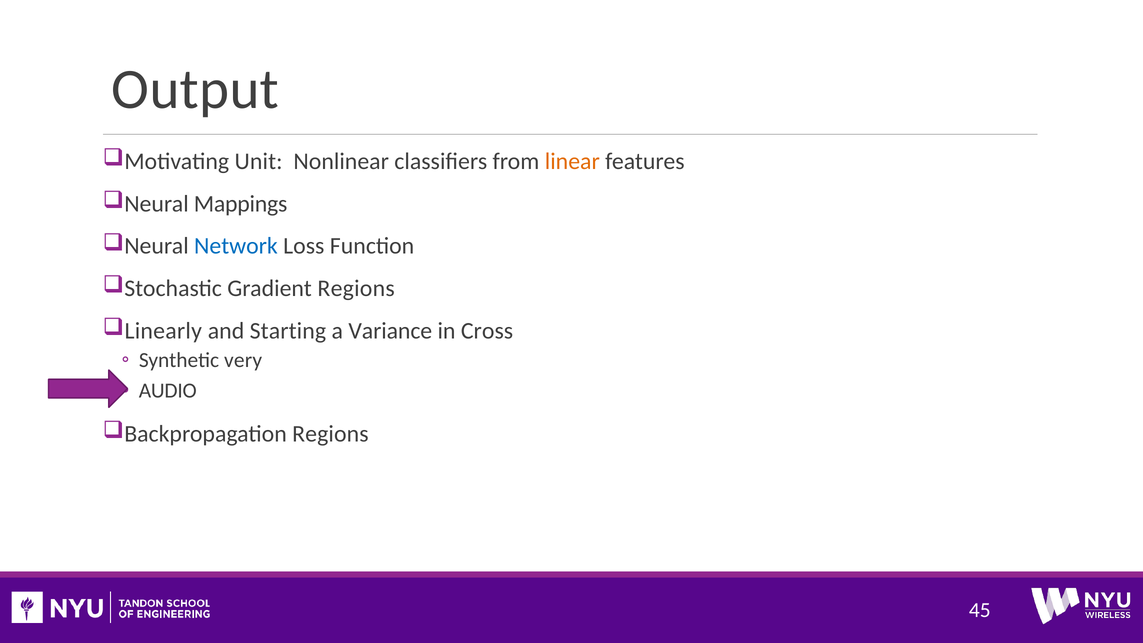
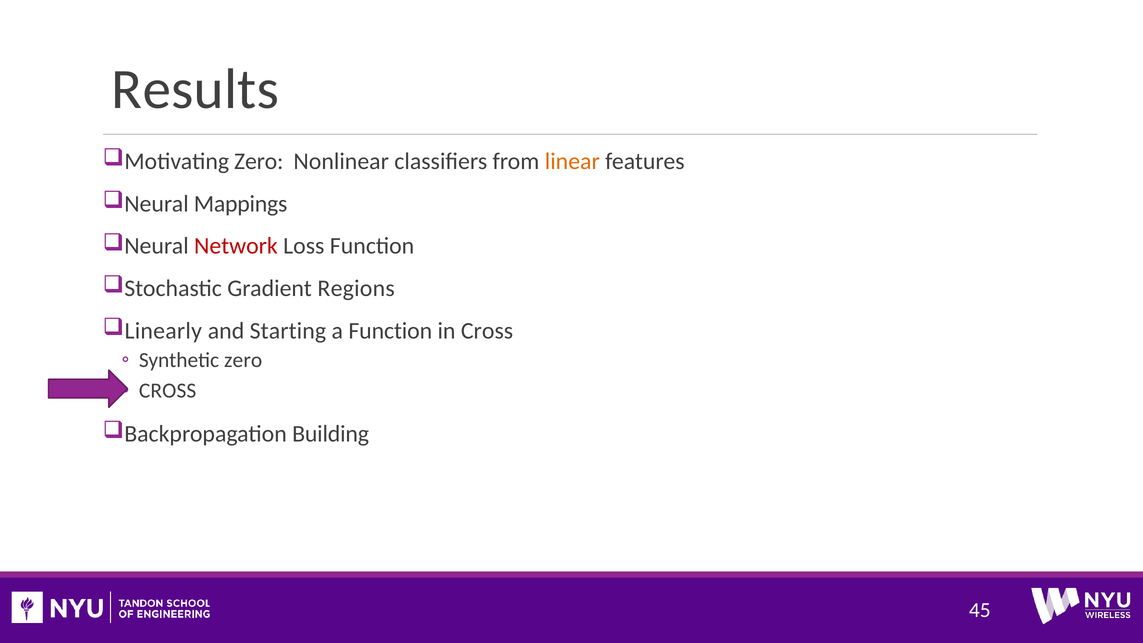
Output: Output -> Results
Motivating Unit: Unit -> Zero
Network colour: blue -> red
a Variance: Variance -> Function
Synthetic very: very -> zero
AUDIO at (168, 390): AUDIO -> CROSS
Backpropagation Regions: Regions -> Building
